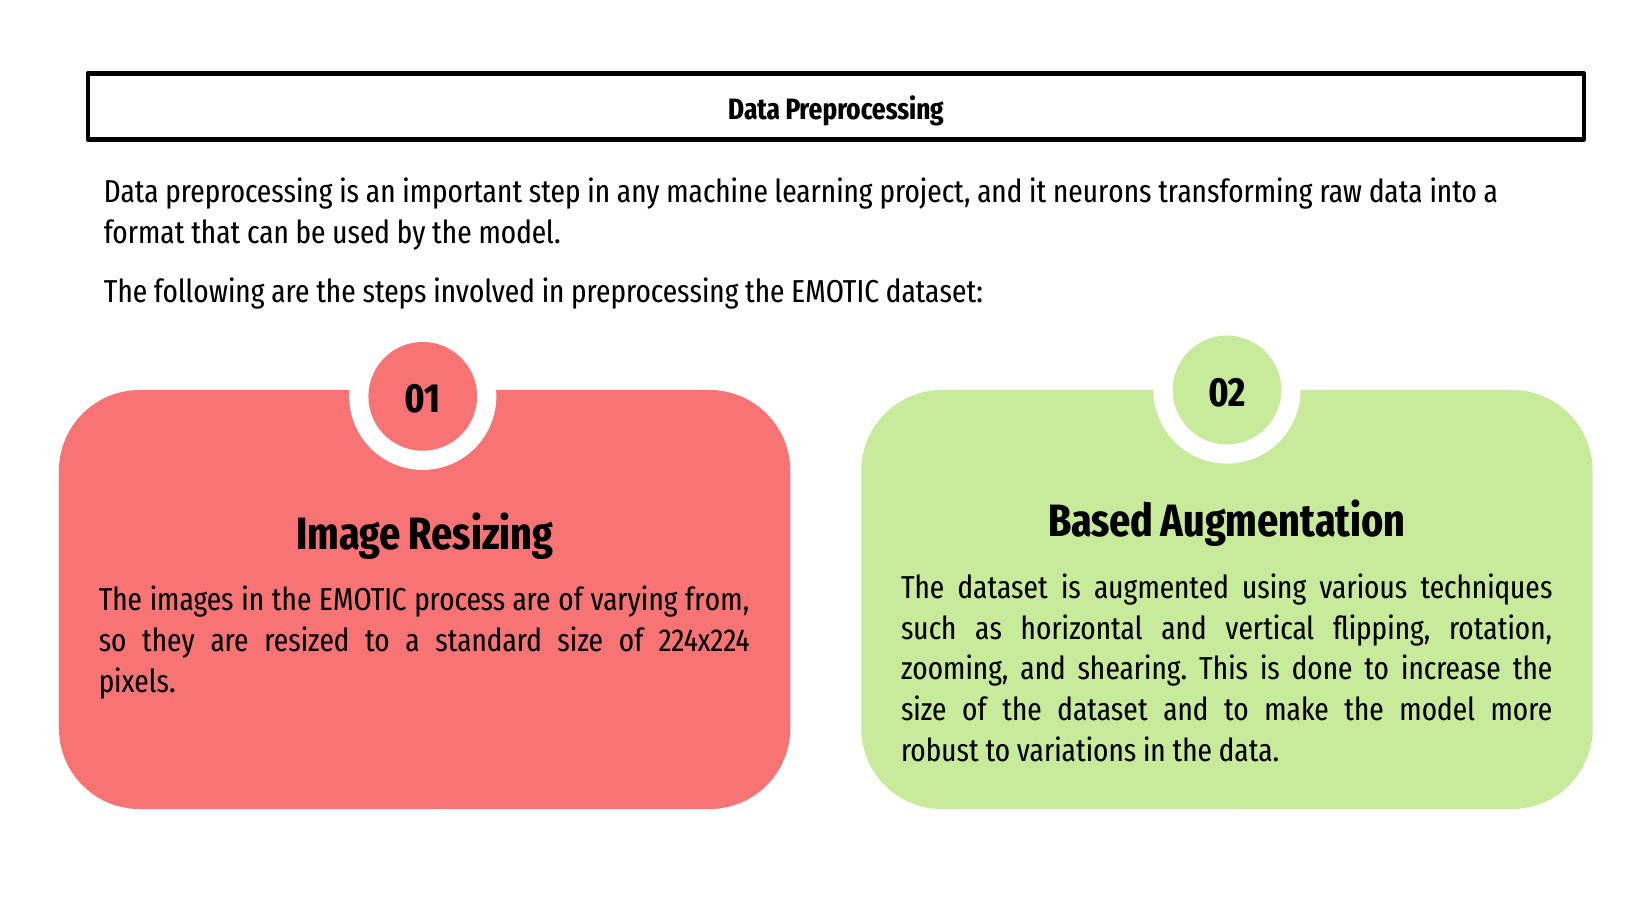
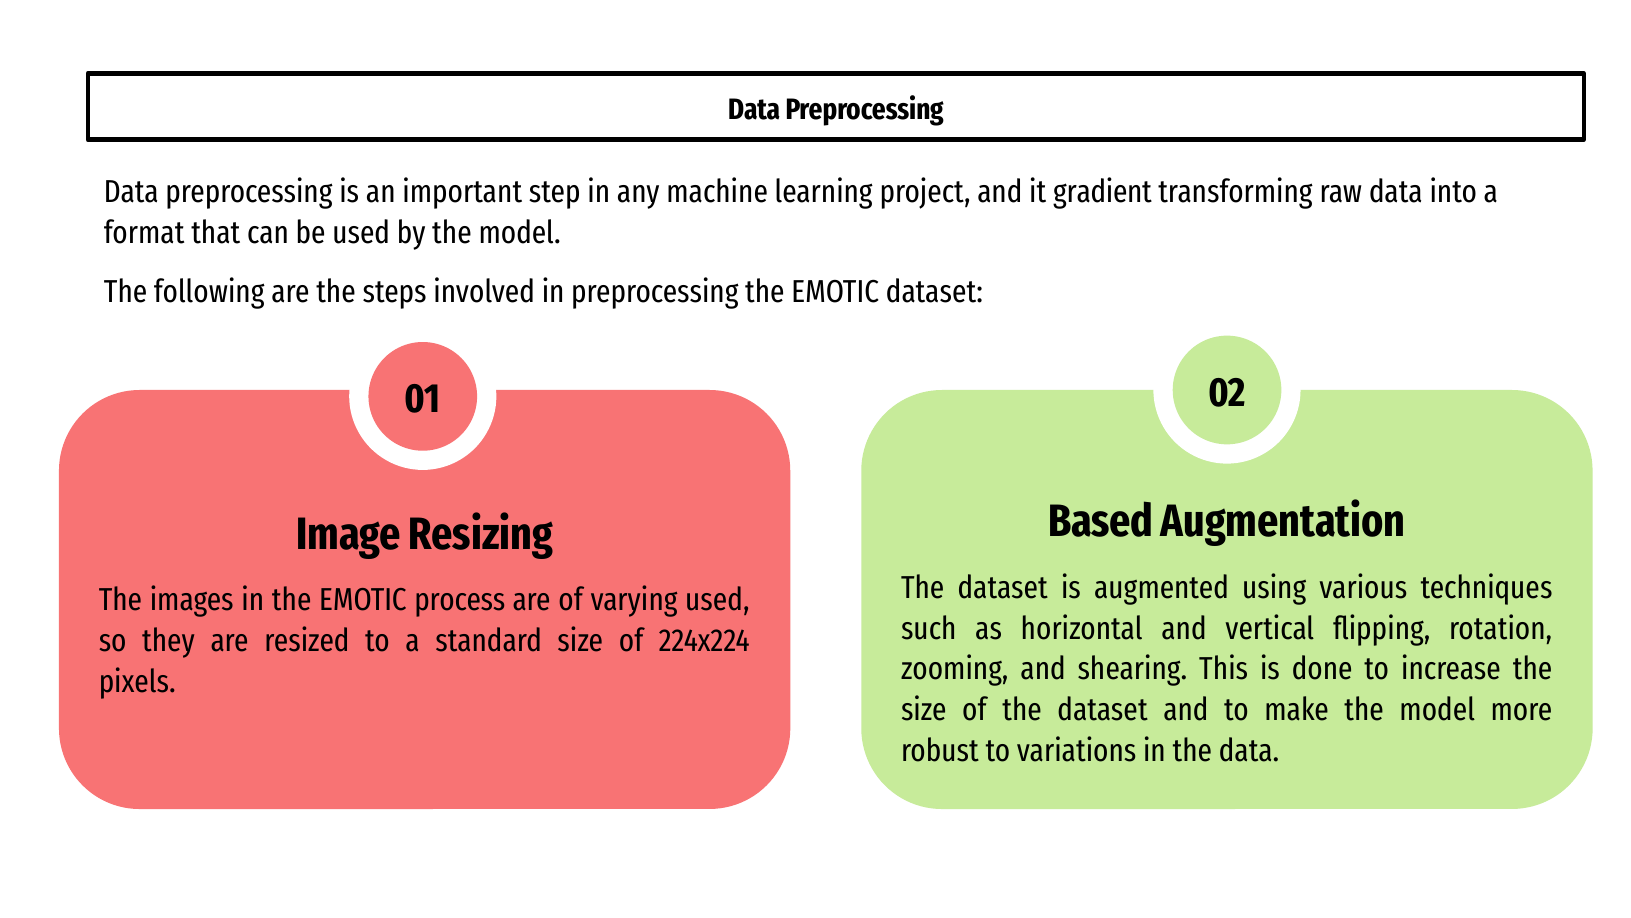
neurons: neurons -> gradient
varying from: from -> used
